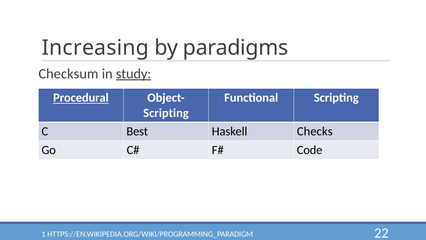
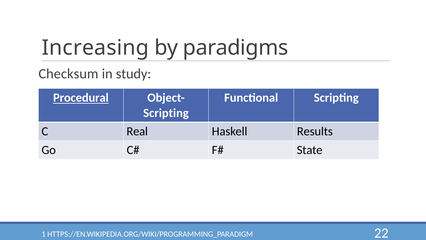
study underline: present -> none
Best: Best -> Real
Checks: Checks -> Results
Code: Code -> State
